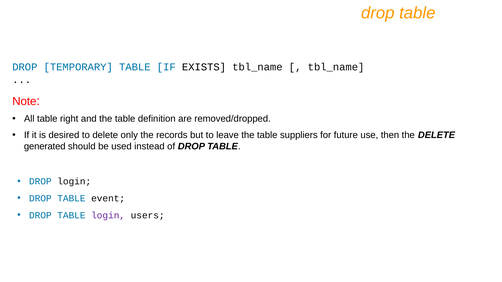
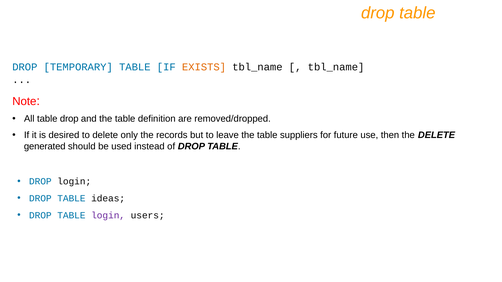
EXISTS colour: black -> orange
All table right: right -> drop
event: event -> ideas
